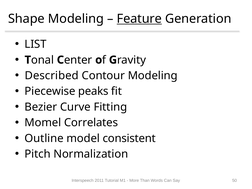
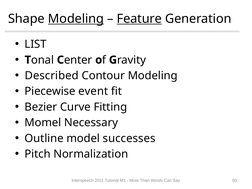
Modeling at (76, 19) underline: none -> present
peaks: peaks -> event
Correlates: Correlates -> Necessary
consistent: consistent -> successes
